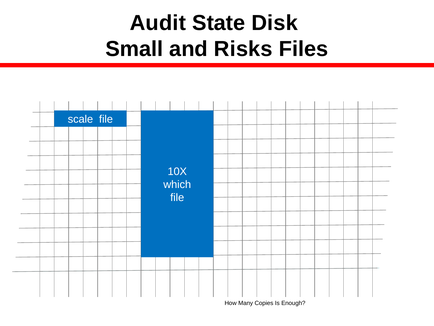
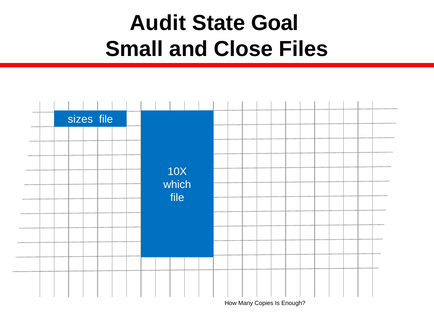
Disk: Disk -> Goal
Risks: Risks -> Close
scale: scale -> sizes
